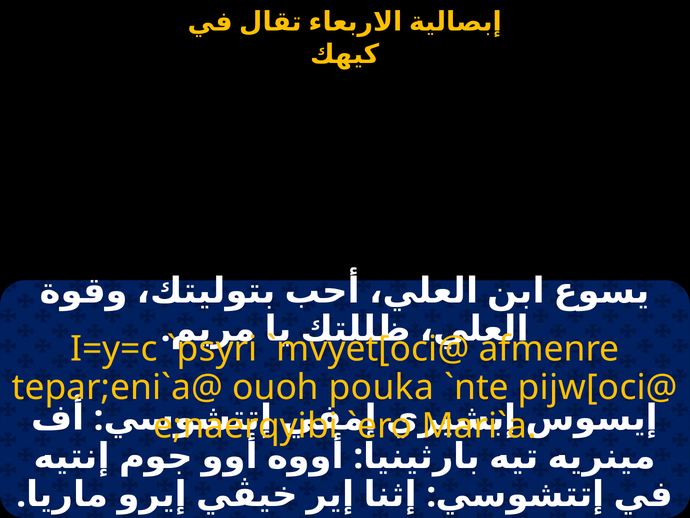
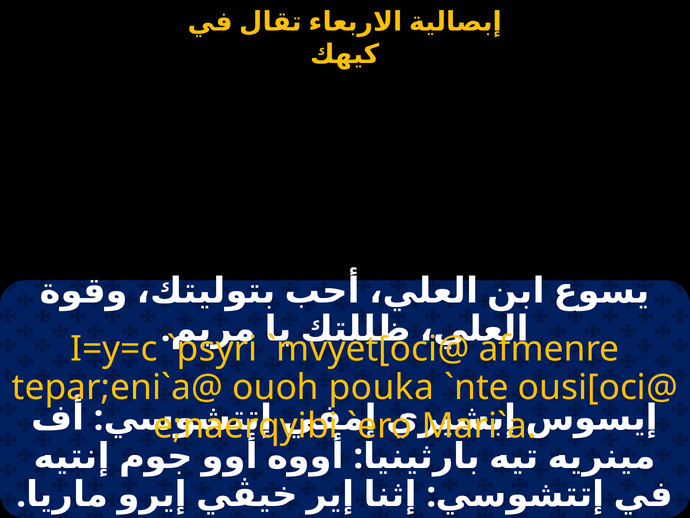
pijw[oci@: pijw[oci@ -> ousi[oci@
